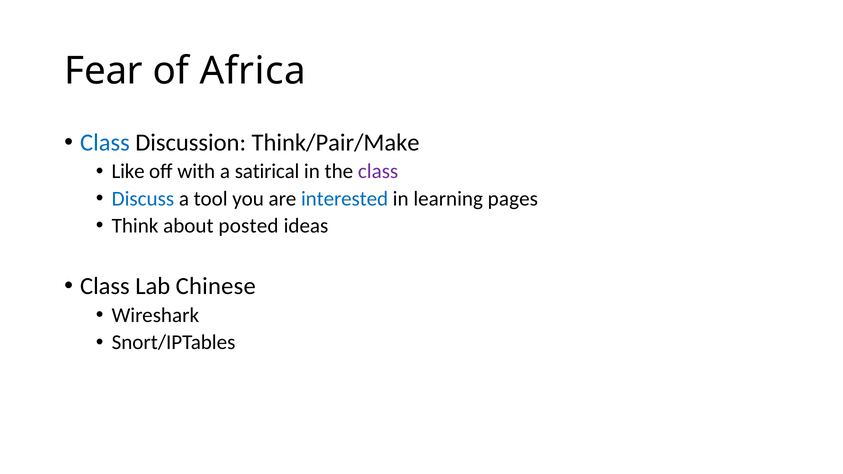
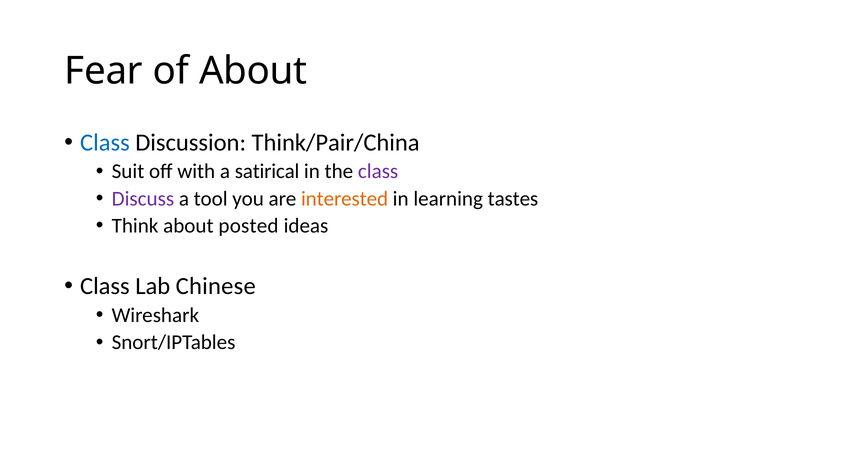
of Africa: Africa -> About
Think/Pair/Make: Think/Pair/Make -> Think/Pair/China
Like: Like -> Suit
Discuss colour: blue -> purple
interested colour: blue -> orange
pages: pages -> tastes
